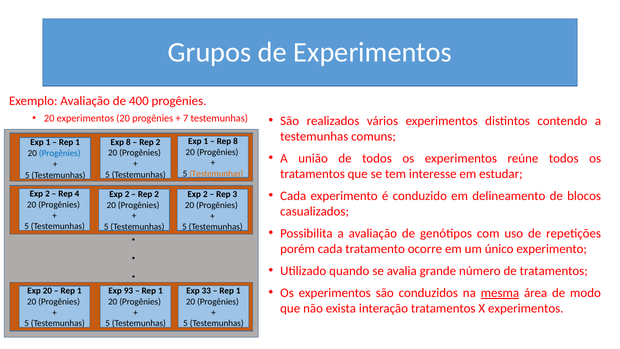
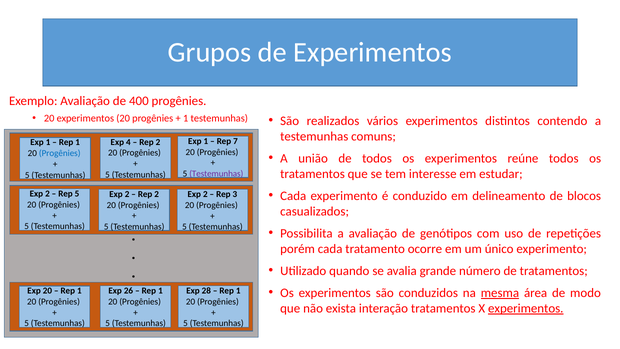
7 at (186, 118): 7 -> 1
Rep 8: 8 -> 7
Exp 8: 8 -> 4
Testemunhas at (216, 174) colour: orange -> purple
Rep 4: 4 -> 5
93: 93 -> 26
33: 33 -> 28
experimentos at (526, 308) underline: none -> present
